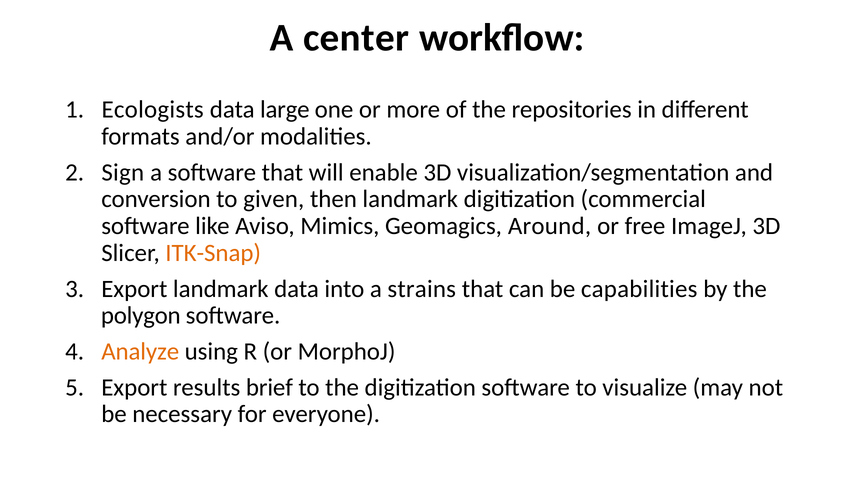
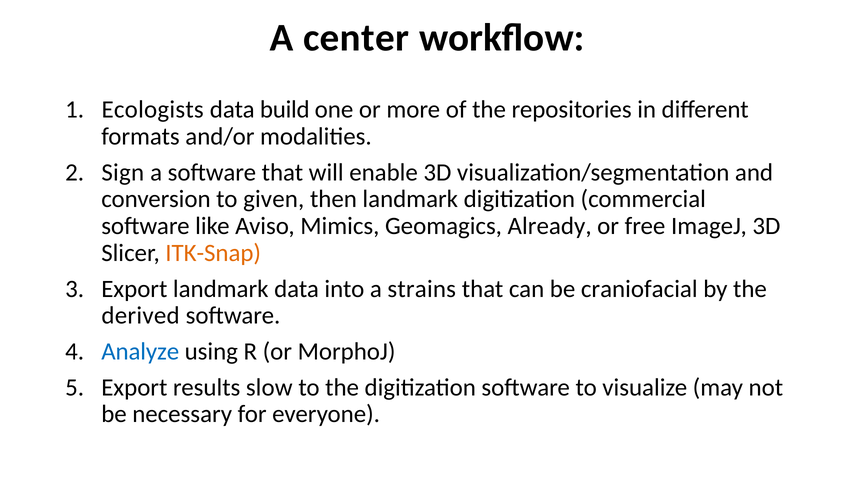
large: large -> build
Around: Around -> Already
capabilities: capabilities -> craniofacial
polygon: polygon -> derived
Analyze colour: orange -> blue
brief: brief -> slow
